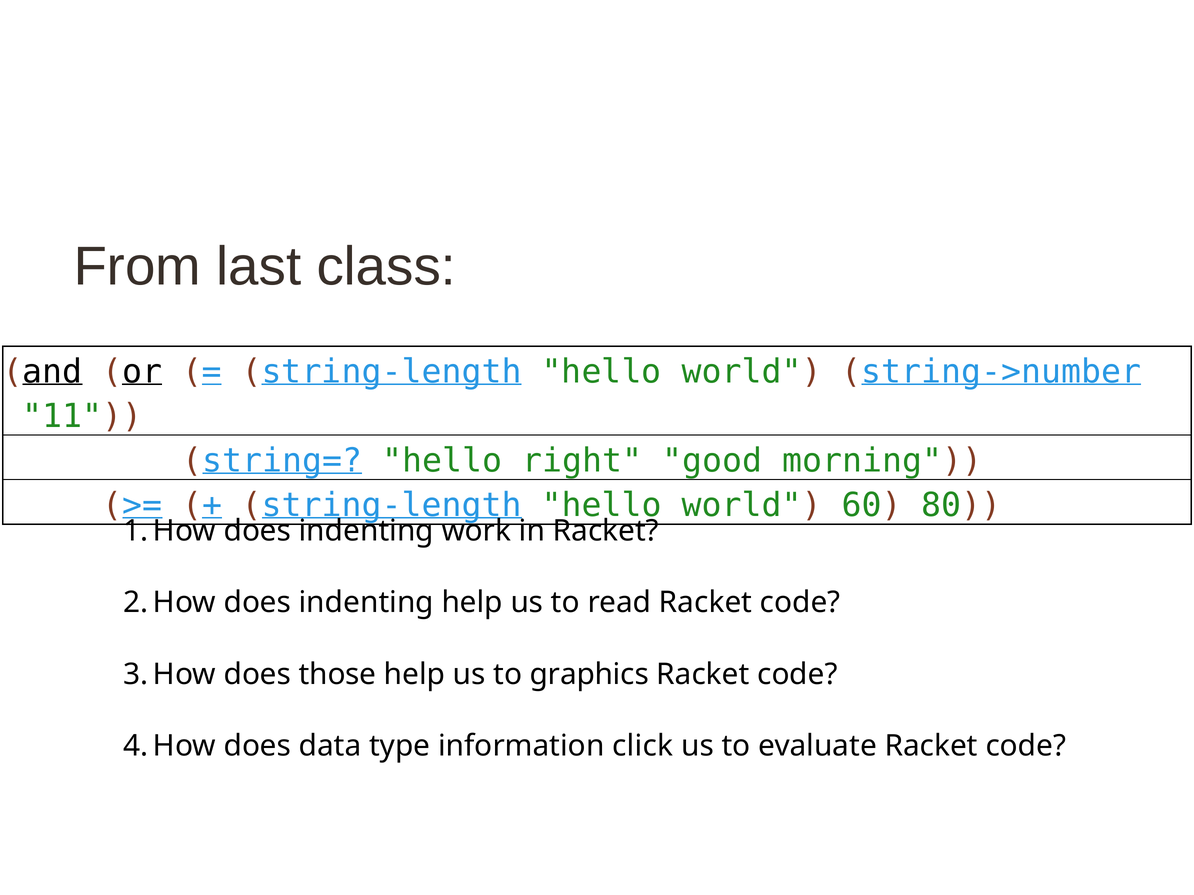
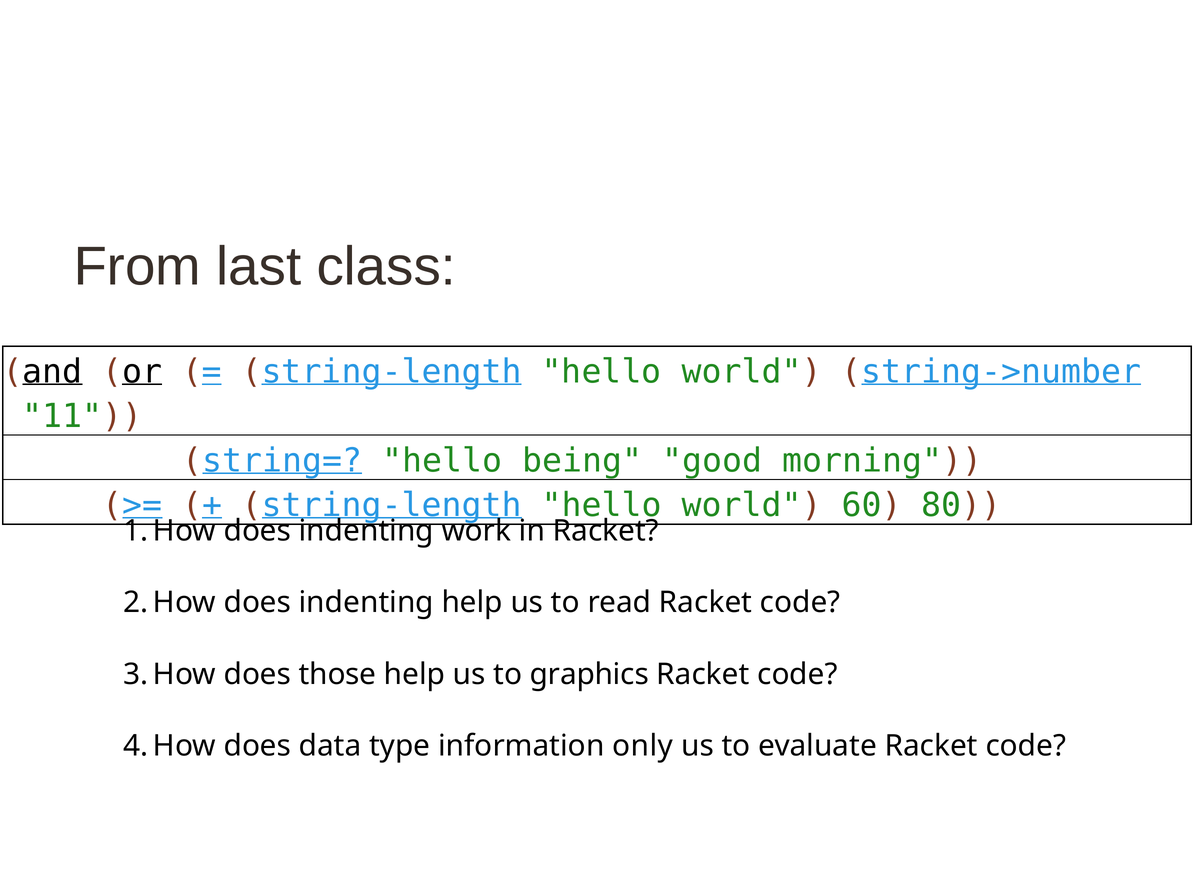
right: right -> being
click: click -> only
